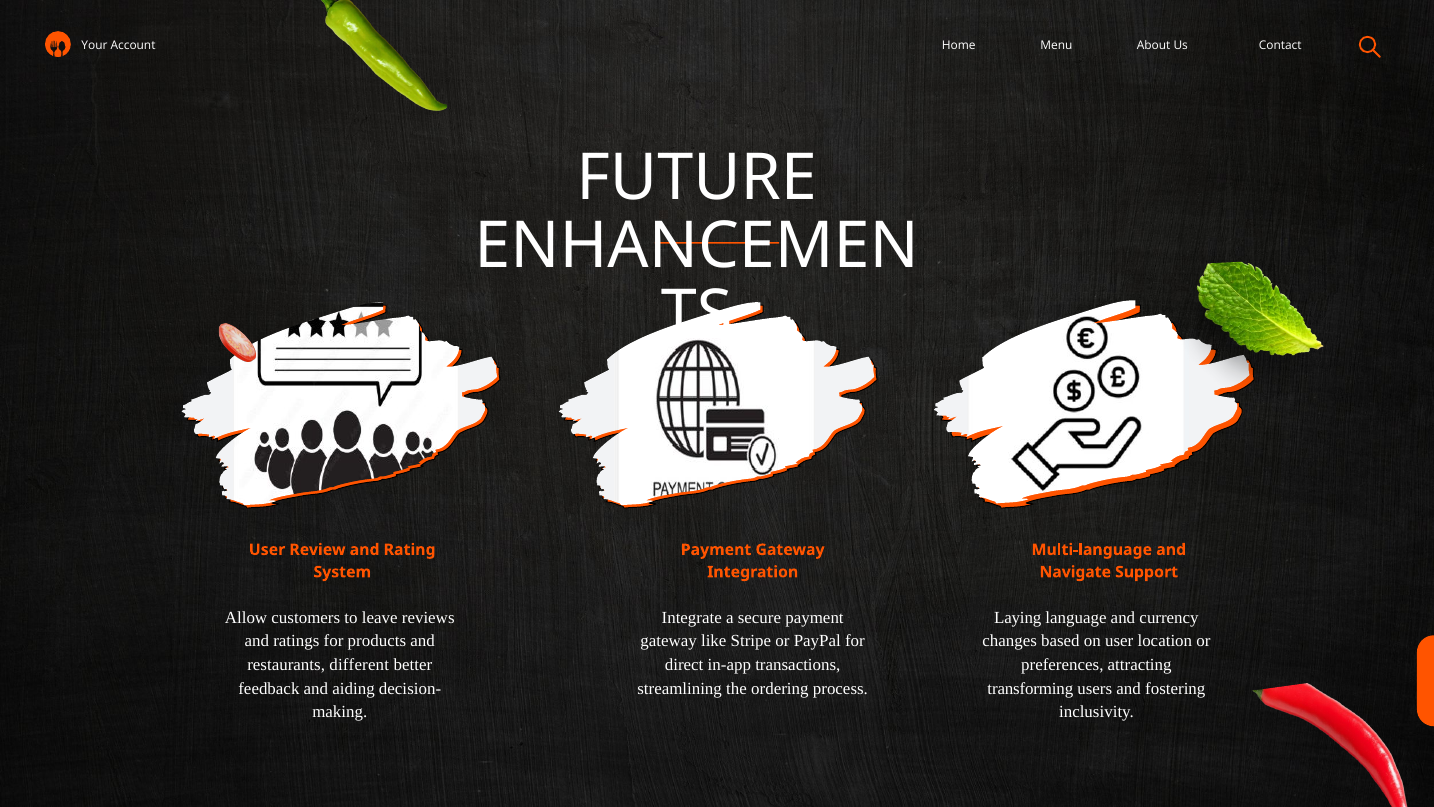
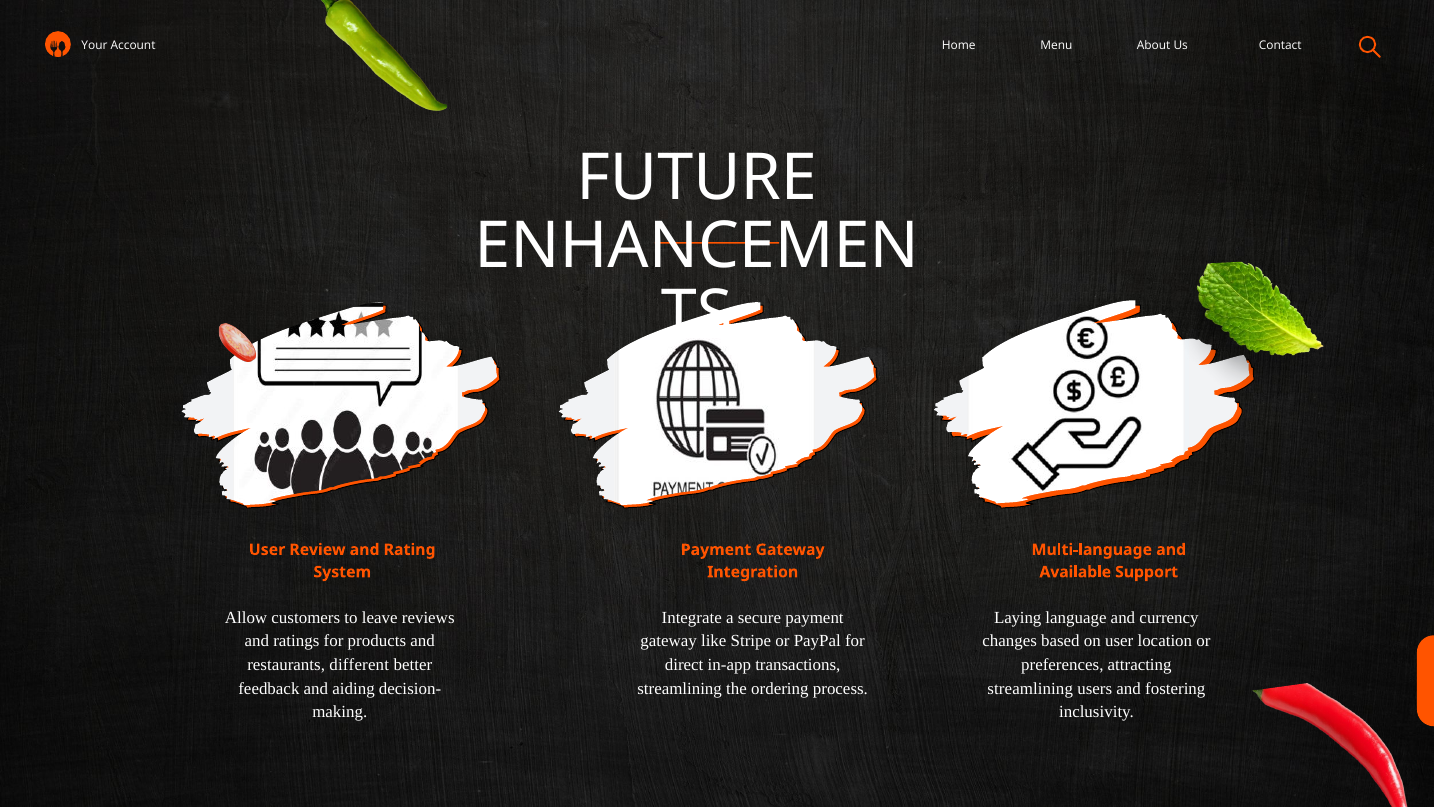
Navigate: Navigate -> Available
transforming at (1030, 688): transforming -> streamlining
